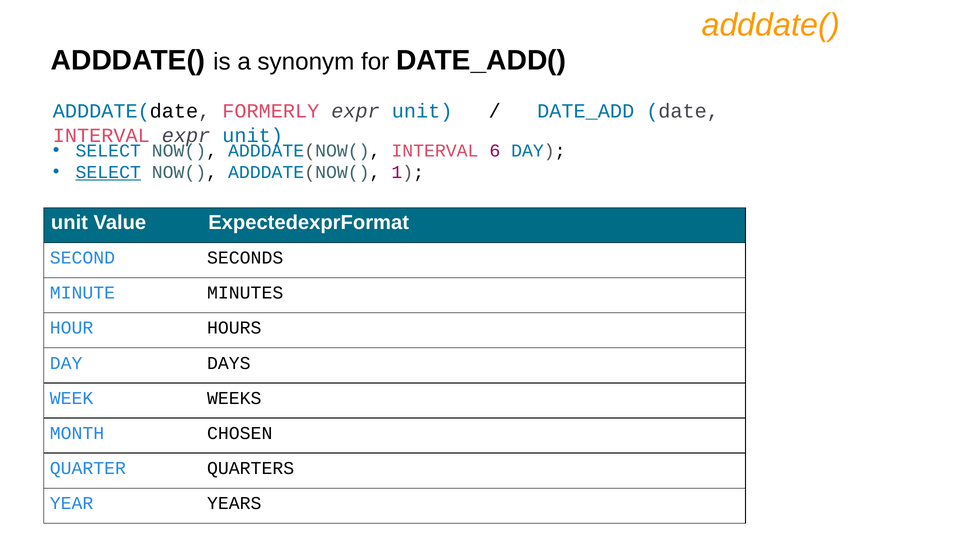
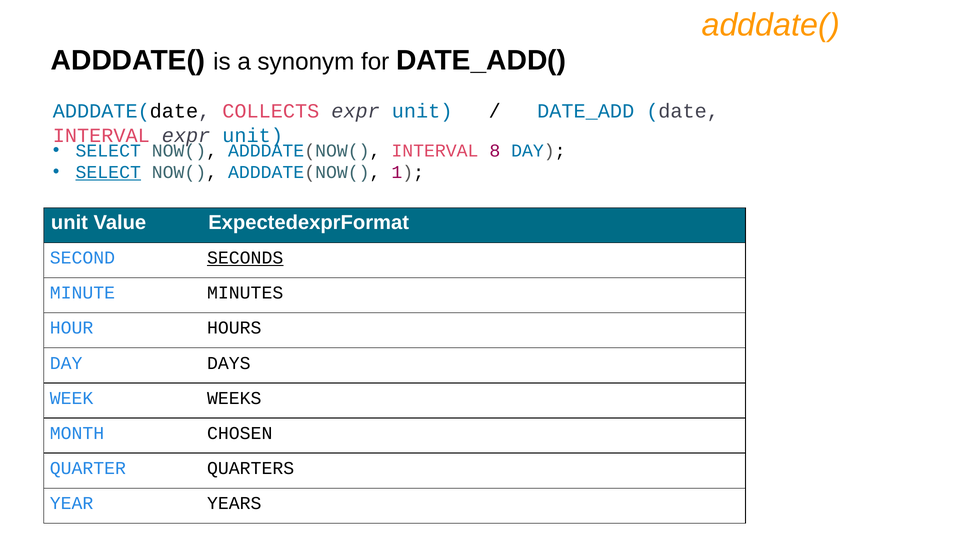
FORMERLY: FORMERLY -> COLLECTS
6: 6 -> 8
SECONDS underline: none -> present
